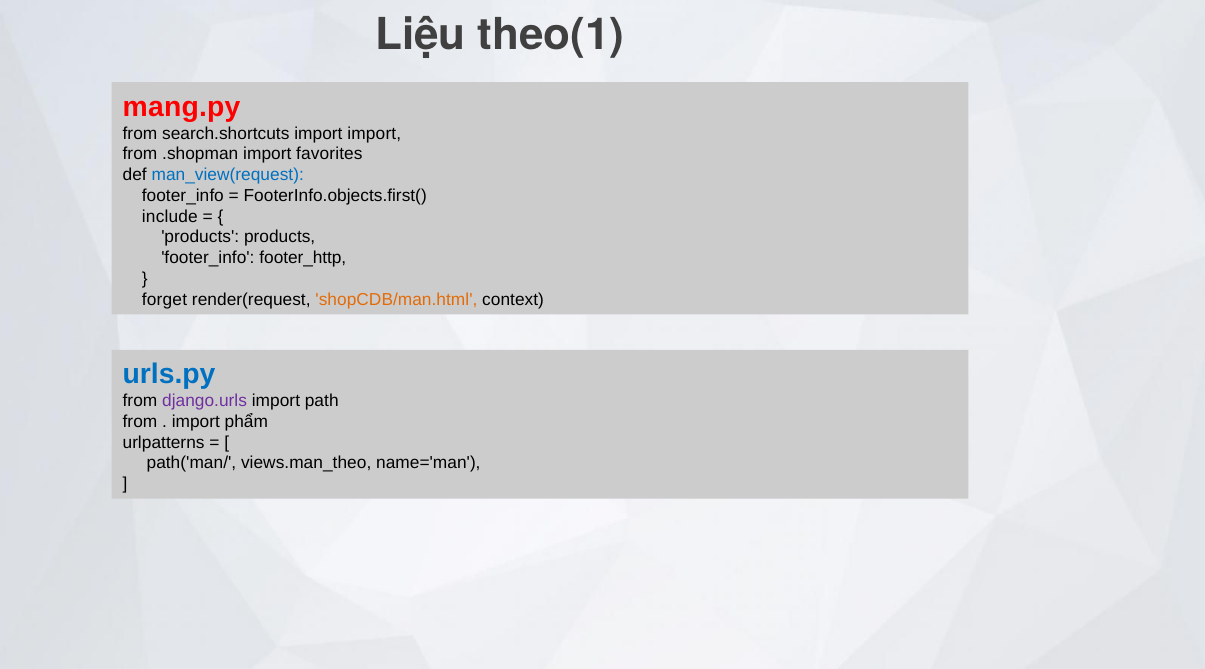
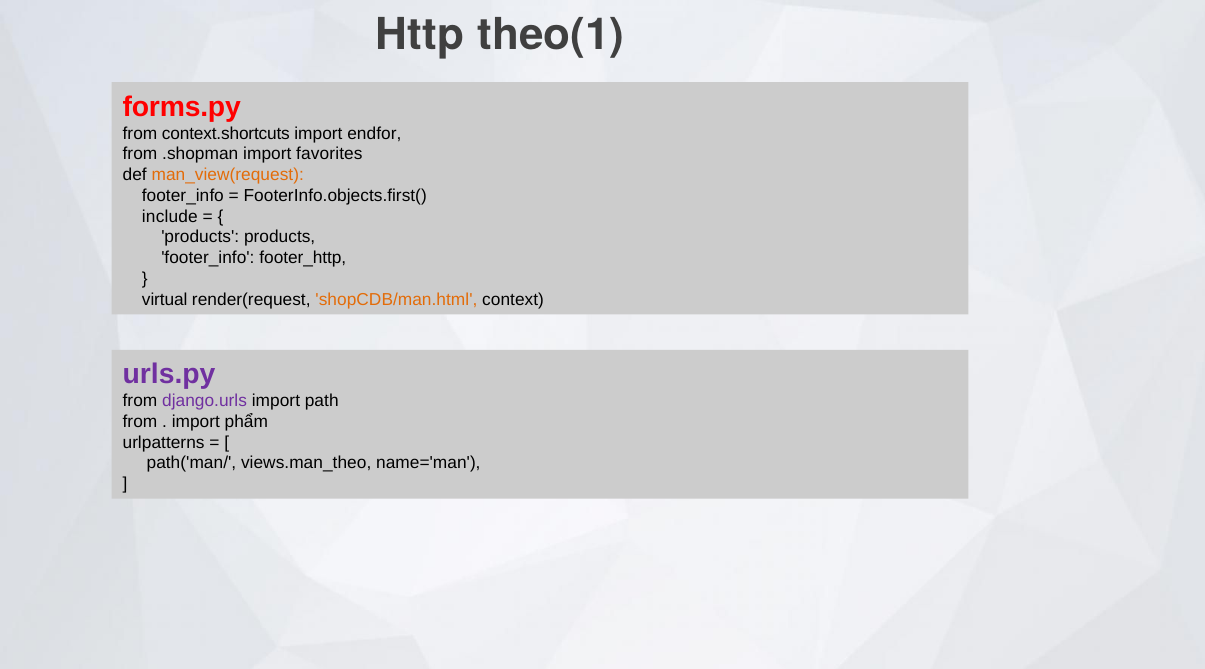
Liệu: Liệu -> Http
mang.py: mang.py -> forms.py
search.shortcuts: search.shortcuts -> context.shortcuts
import import: import -> endfor
man_view(request colour: blue -> orange
forget: forget -> virtual
urls.py colour: blue -> purple
